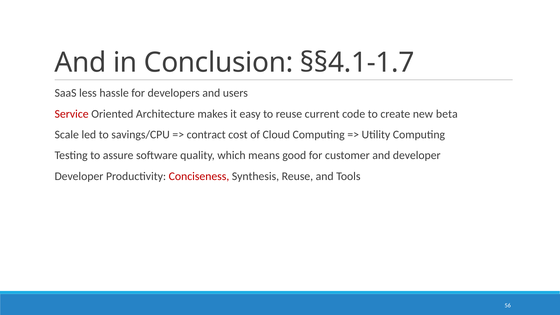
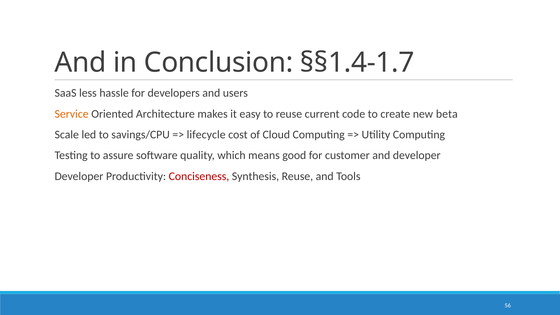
§§4.1-1.7: §§4.1-1.7 -> §§1.4-1.7
Service colour: red -> orange
contract: contract -> lifecycle
